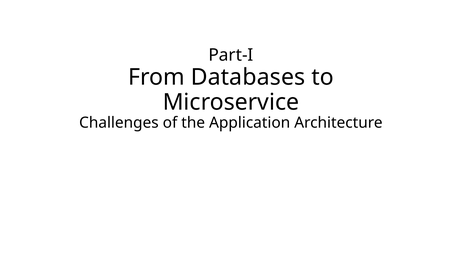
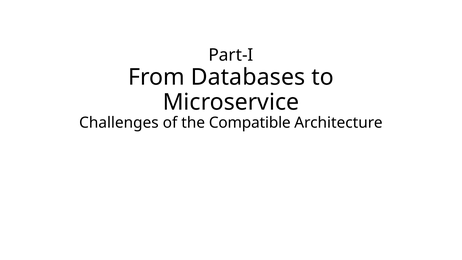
Application: Application -> Compatible
